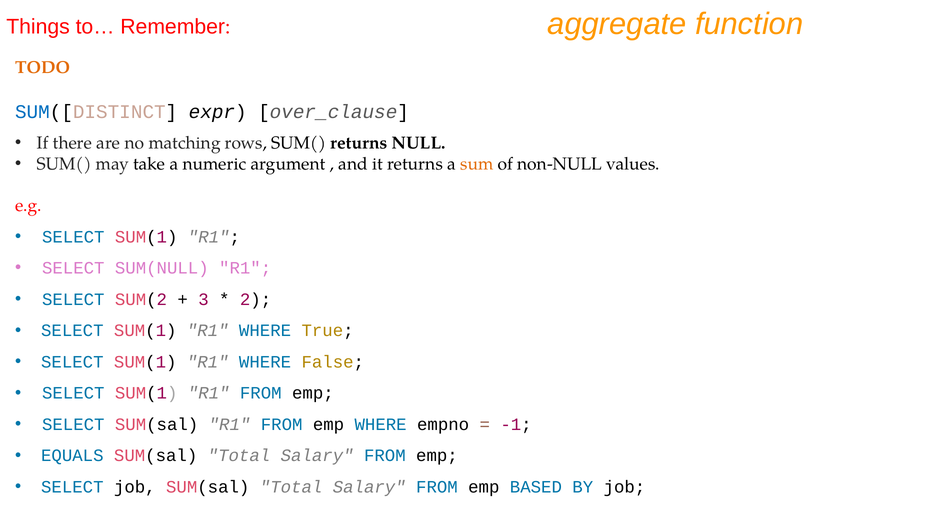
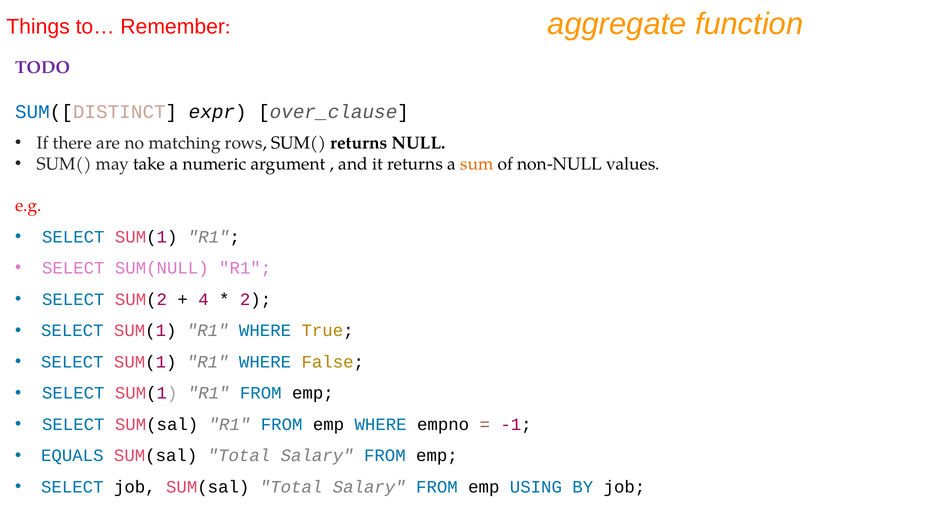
TODO colour: orange -> purple
3: 3 -> 4
BASED: BASED -> USING
